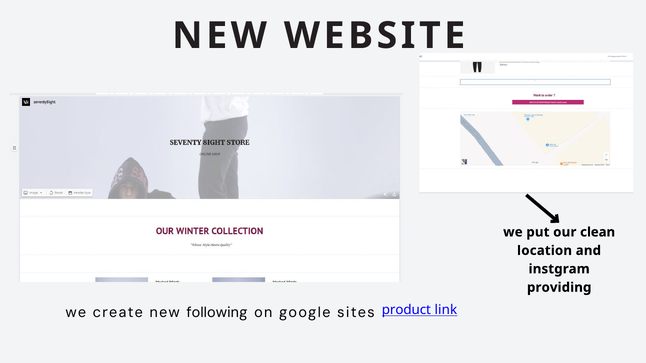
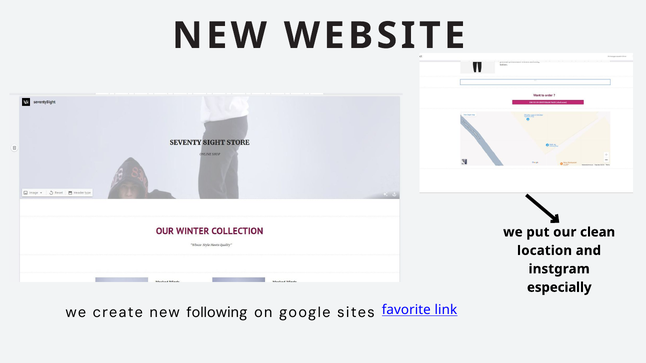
providing: providing -> especially
product: product -> favorite
